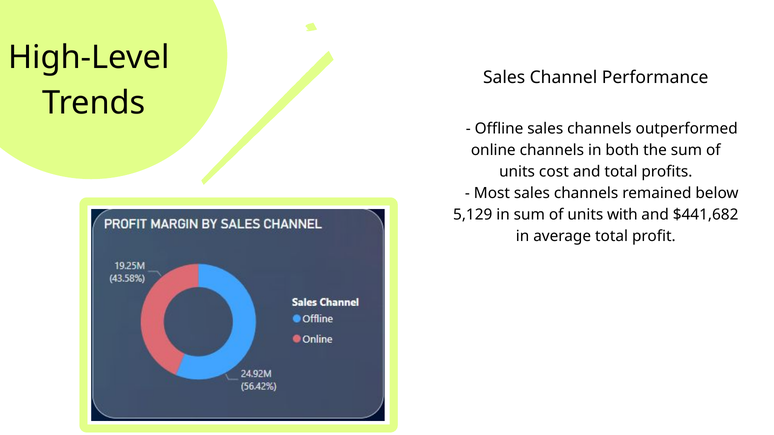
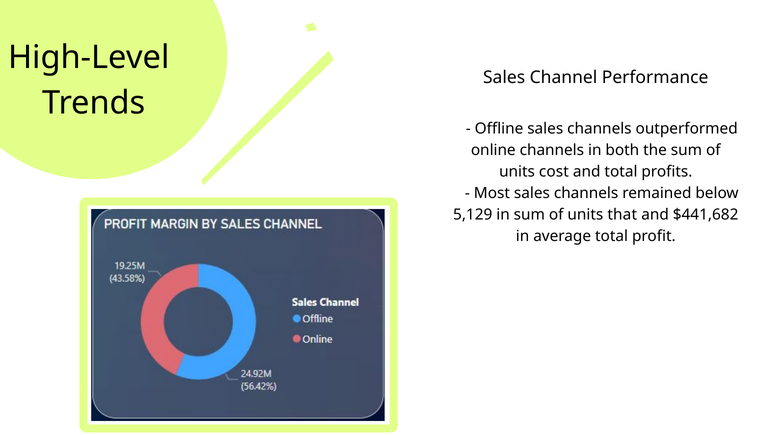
with: with -> that
